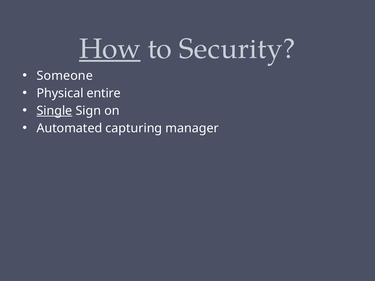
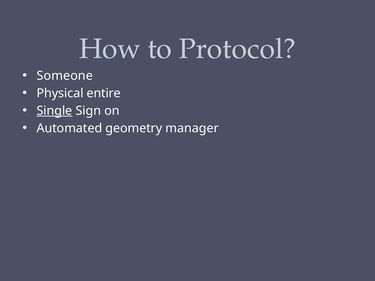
How underline: present -> none
Security: Security -> Protocol
capturing: capturing -> geometry
